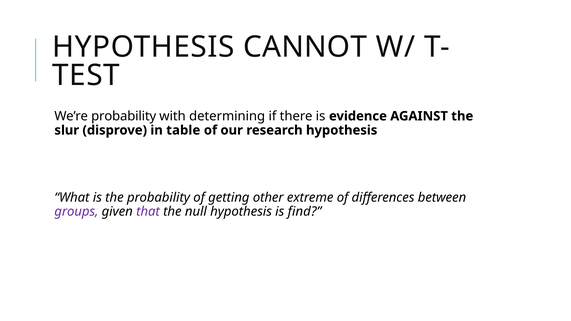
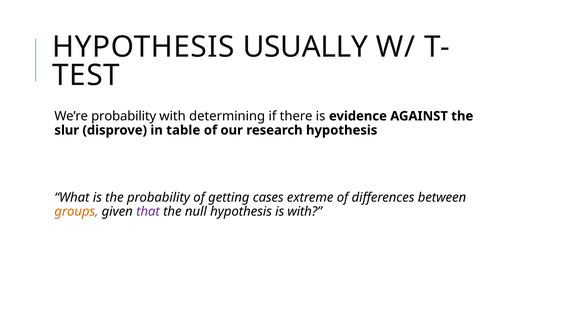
CANNOT: CANNOT -> USUALLY
other: other -> cases
groups colour: purple -> orange
is find: find -> with
